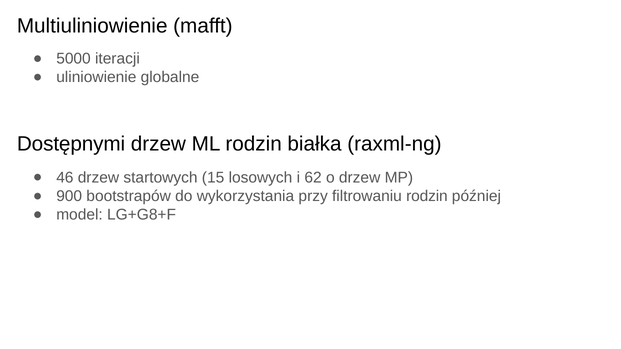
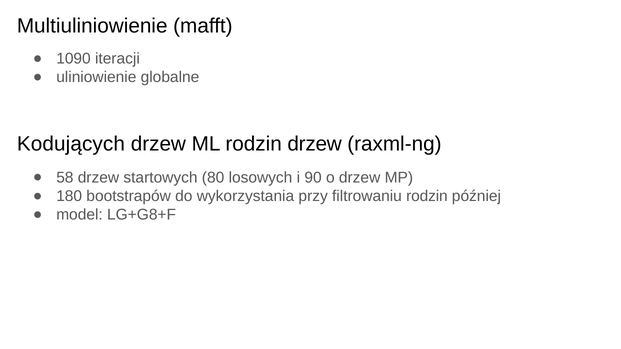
5000: 5000 -> 1090
Dostępnymi: Dostępnymi -> Kodujących
rodzin białka: białka -> drzew
46: 46 -> 58
15: 15 -> 80
62: 62 -> 90
900: 900 -> 180
